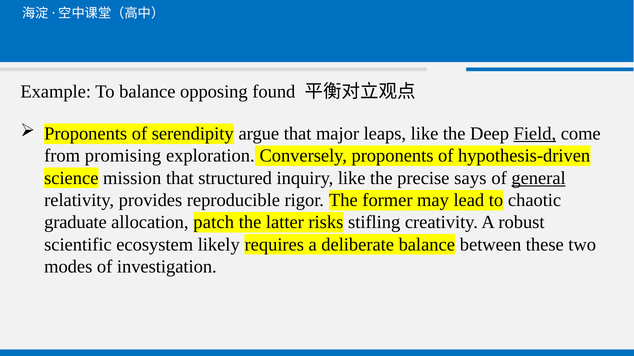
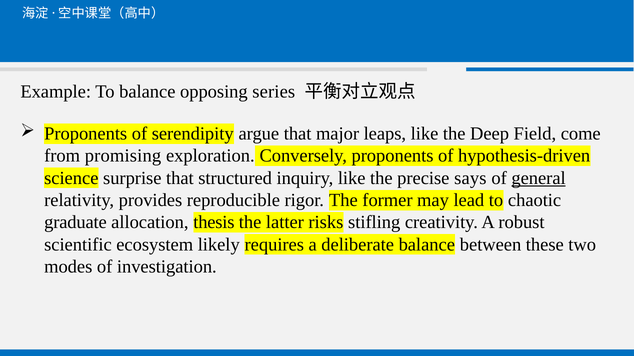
found: found -> series
Field underline: present -> none
mission: mission -> surprise
patch: patch -> thesis
